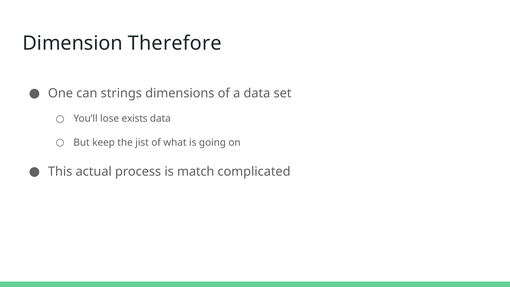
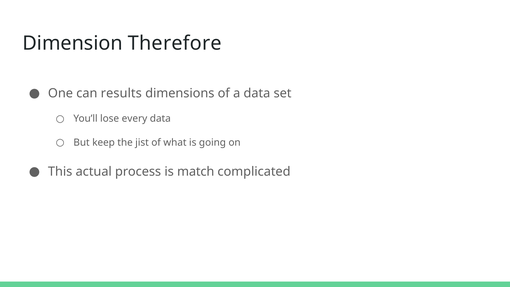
strings: strings -> results
exists: exists -> every
